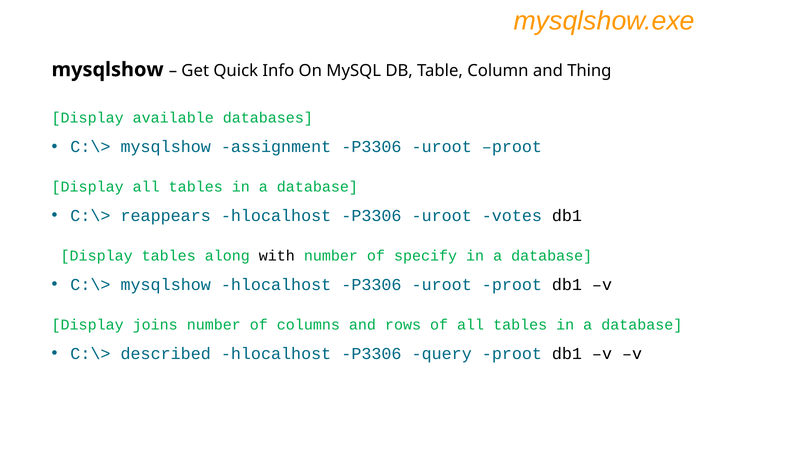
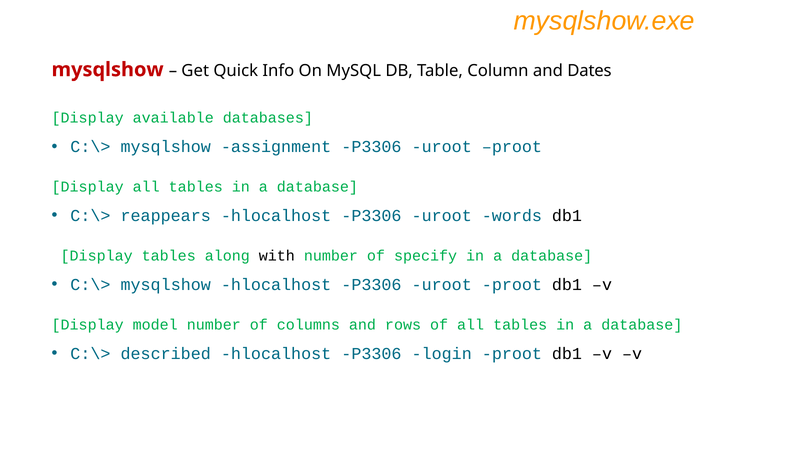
mysqlshow at (108, 70) colour: black -> red
Thing: Thing -> Dates
votes: votes -> words
joins: joins -> model
query: query -> login
